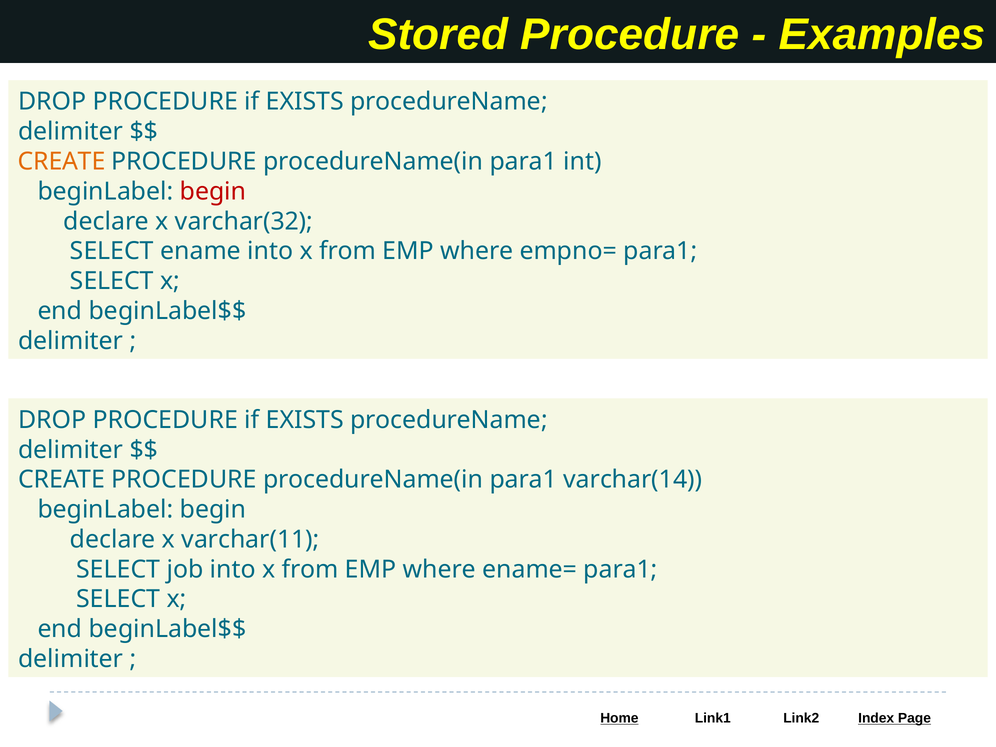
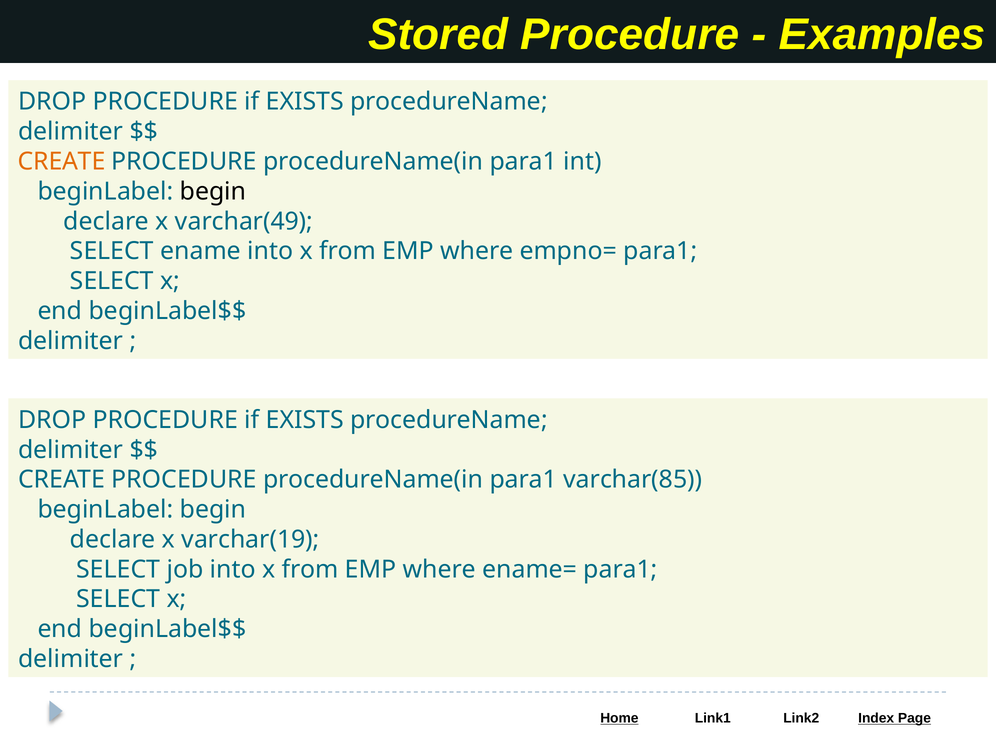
begin at (213, 191) colour: red -> black
varchar(32: varchar(32 -> varchar(49
varchar(14: varchar(14 -> varchar(85
varchar(11: varchar(11 -> varchar(19
